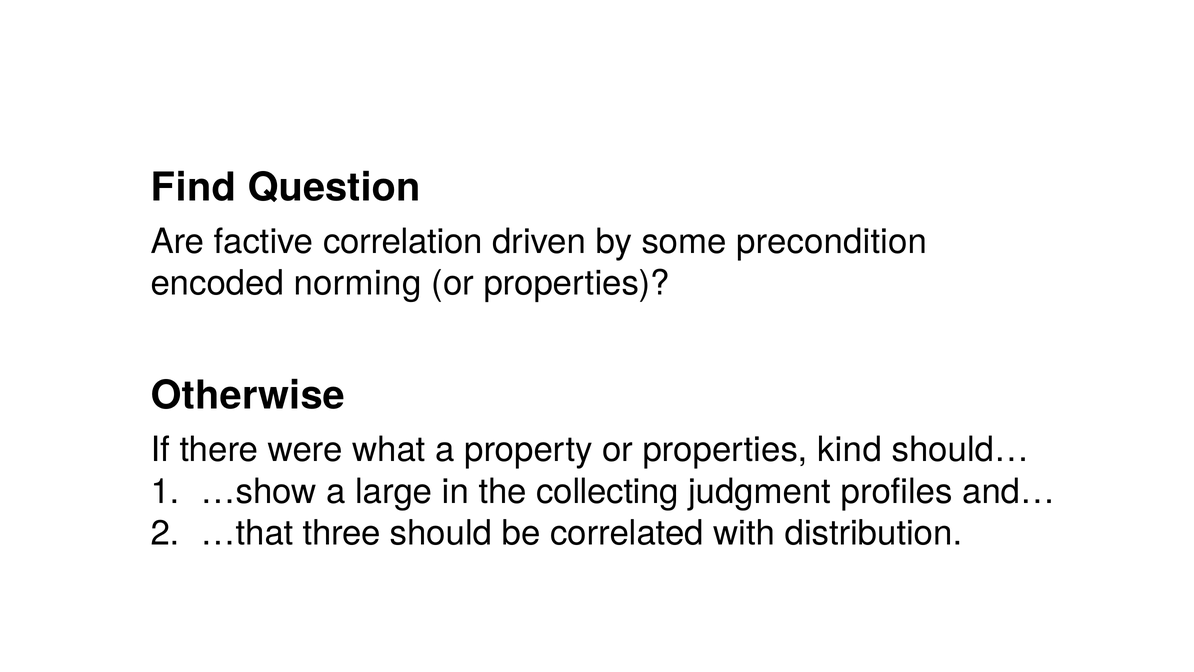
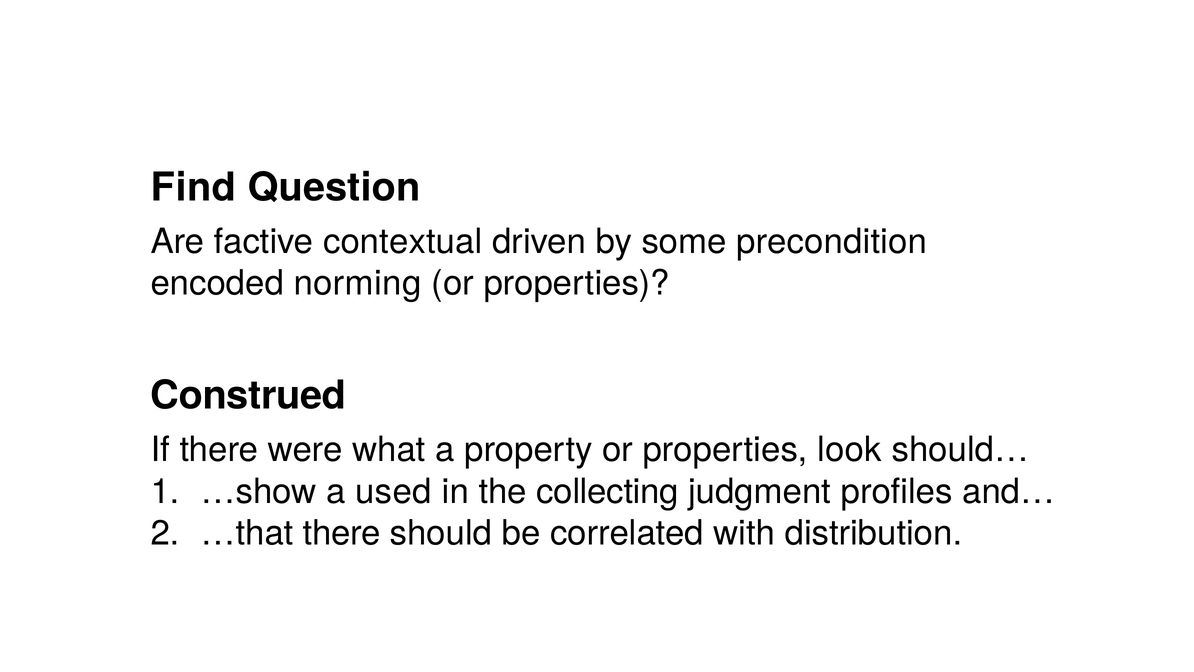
correlation: correlation -> contextual
Otherwise: Otherwise -> Construed
kind: kind -> look
large: large -> used
…that three: three -> there
